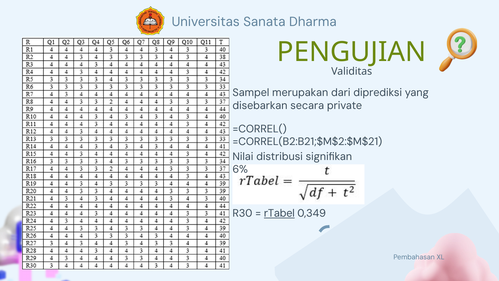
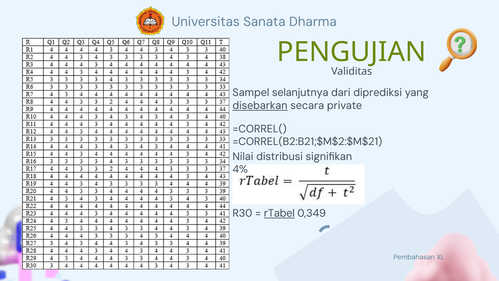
merupakan: merupakan -> selanjutnya
disebarkan underline: none -> present
6%: 6% -> 4%
